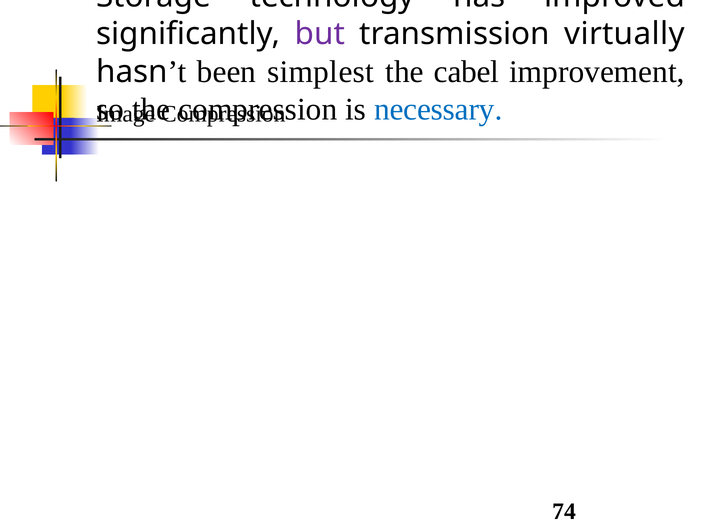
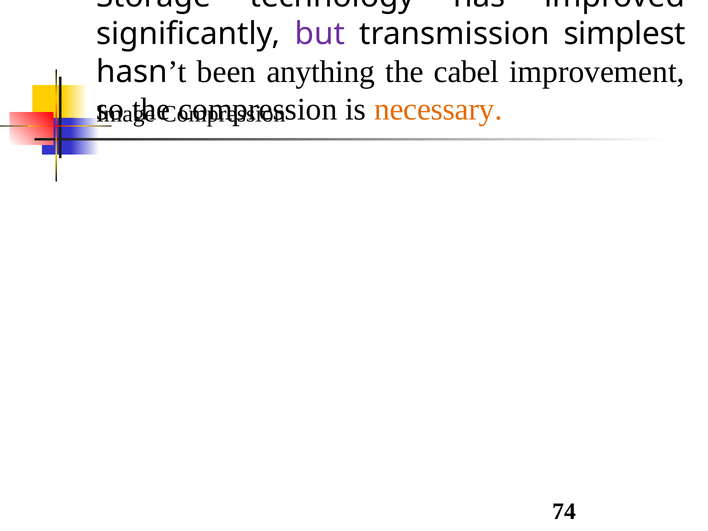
virtually: virtually -> simplest
simplest: simplest -> anything
necessary colour: blue -> orange
